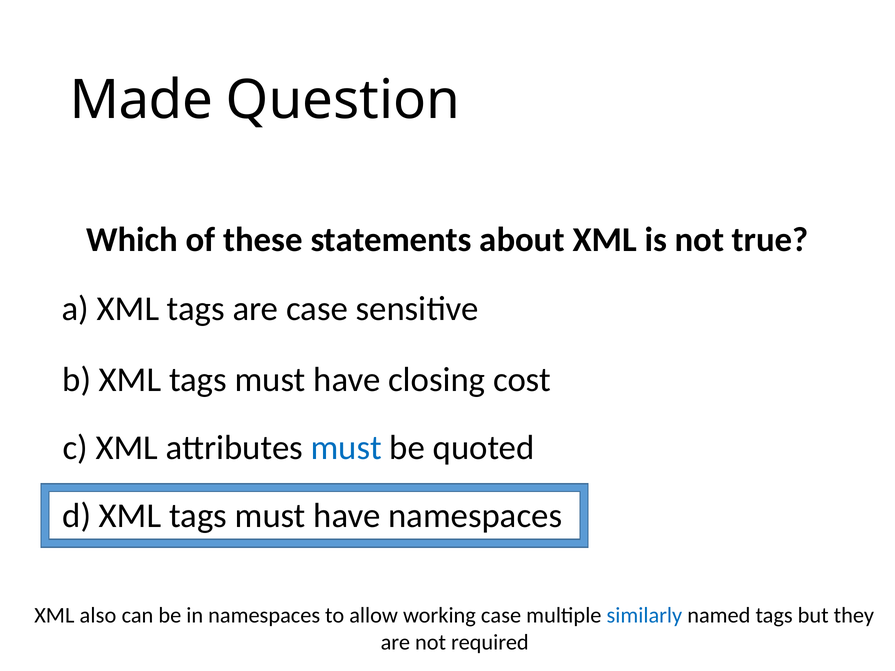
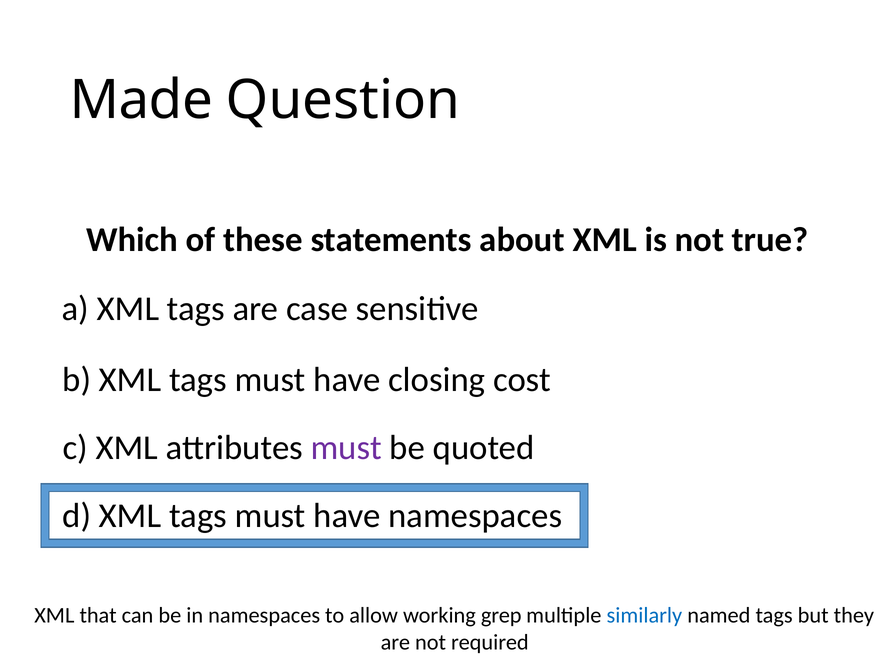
must at (346, 448) colour: blue -> purple
also: also -> that
working case: case -> grep
